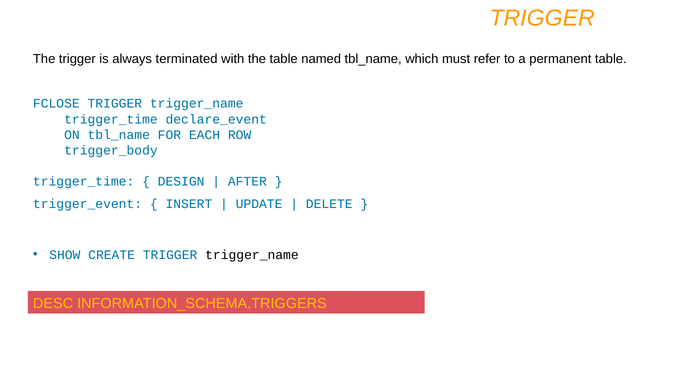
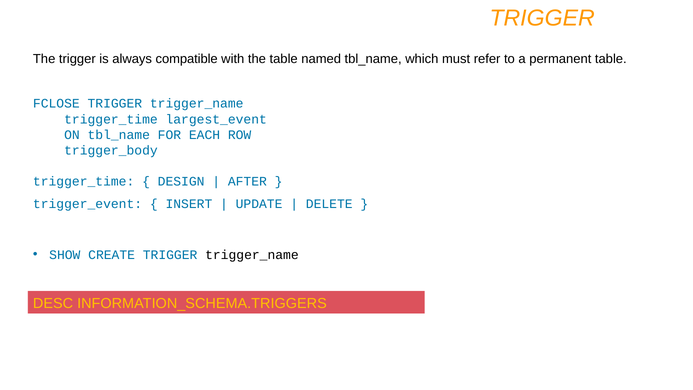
terminated: terminated -> compatible
declare_event: declare_event -> largest_event
